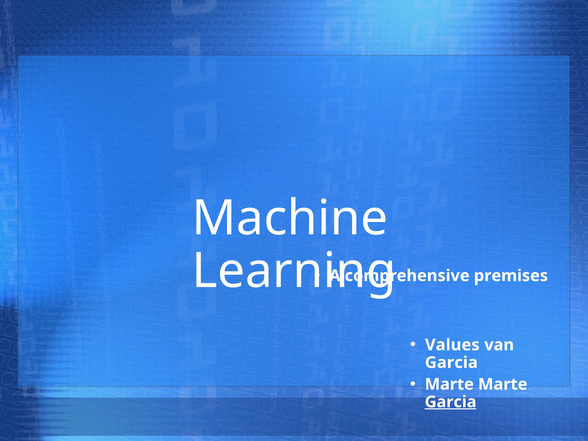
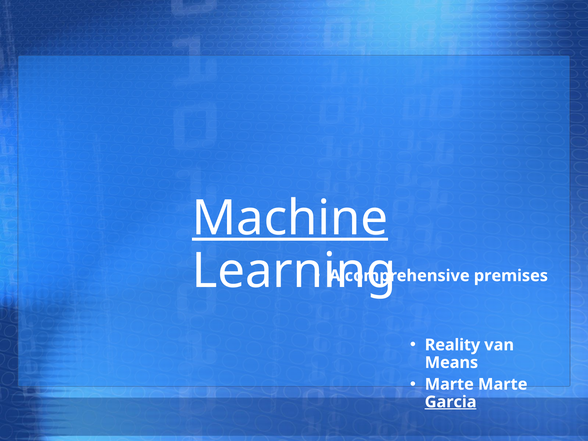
Machine underline: none -> present
Values: Values -> Reality
Garcia at (451, 363): Garcia -> Means
